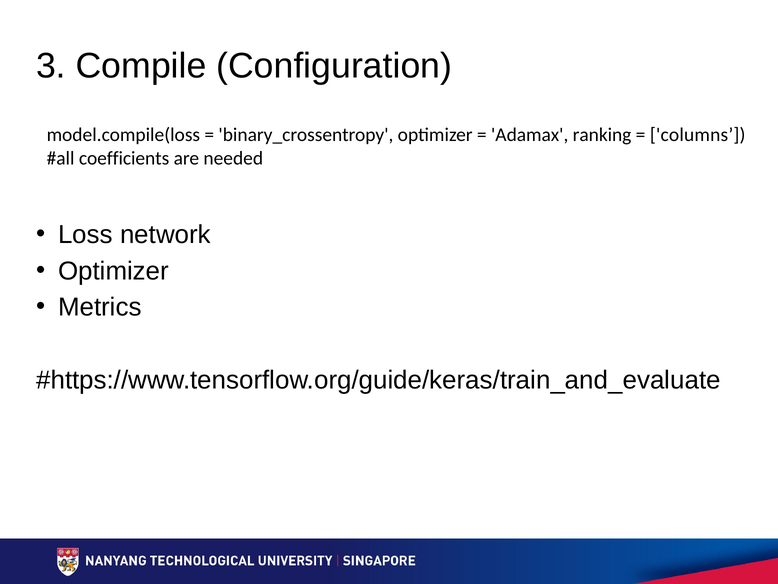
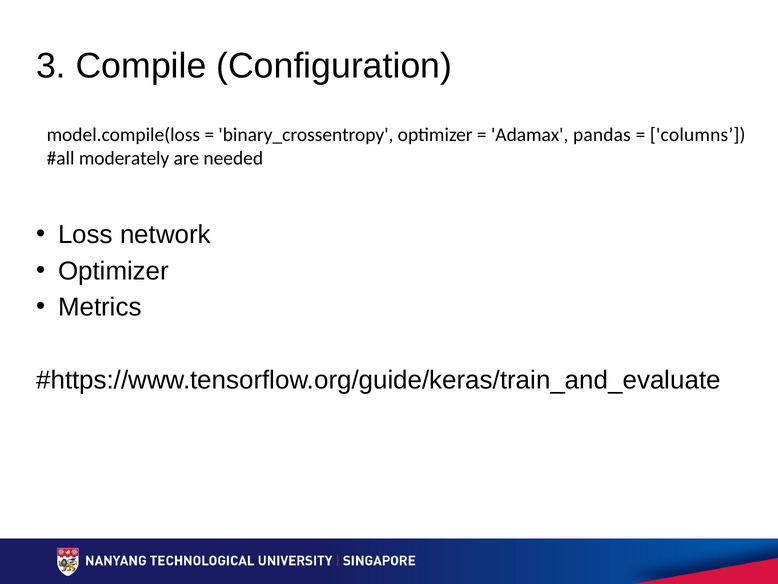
ranking: ranking -> pandas
coefficients: coefficients -> moderately
